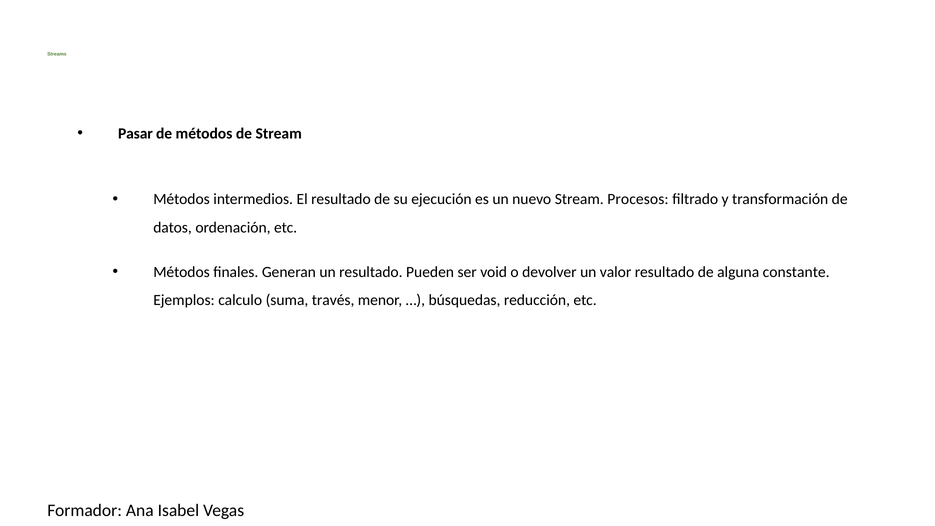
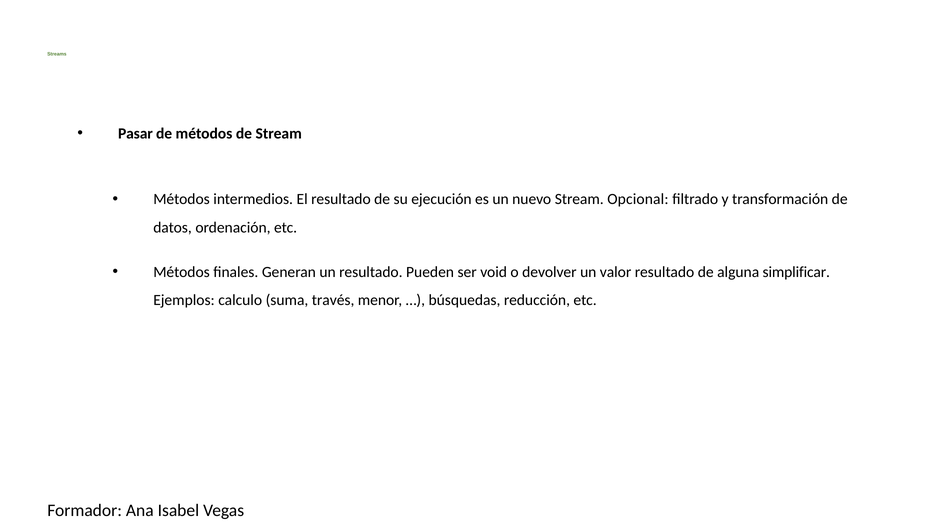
Procesos: Procesos -> Opcional
constante: constante -> simplificar
